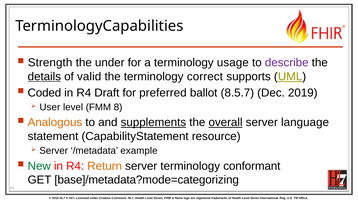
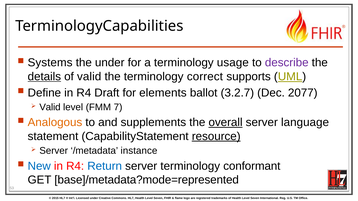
Strength: Strength -> Systems
Coded: Coded -> Define
preferred: preferred -> elements
8.5.7: 8.5.7 -> 3.2.7
2019: 2019 -> 2077
User at (50, 107): User -> Valid
8: 8 -> 7
supplements underline: present -> none
resource underline: none -> present
example: example -> instance
New colour: green -> blue
Return colour: orange -> blue
base]/metadata?mode=categorizing: base]/metadata?mode=categorizing -> base]/metadata?mode=represented
